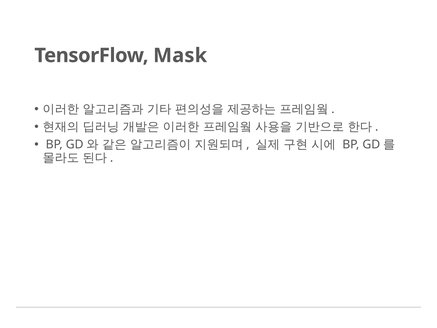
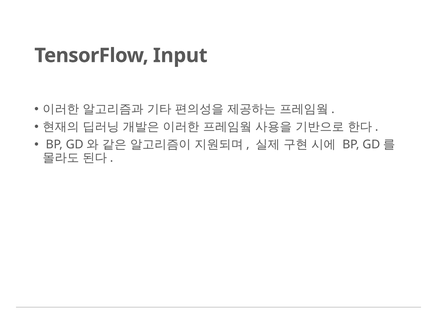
Mask: Mask -> Input
